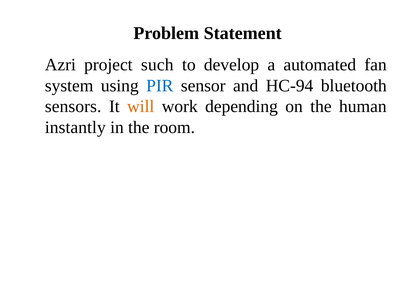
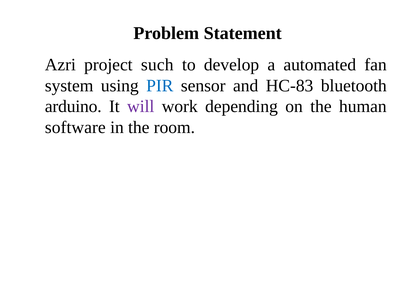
HC-94: HC-94 -> HC-83
sensors: sensors -> arduino
will colour: orange -> purple
instantly: instantly -> software
